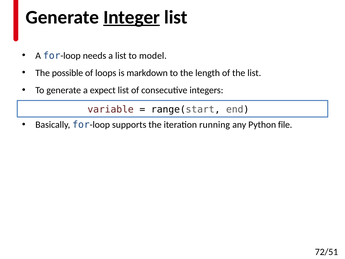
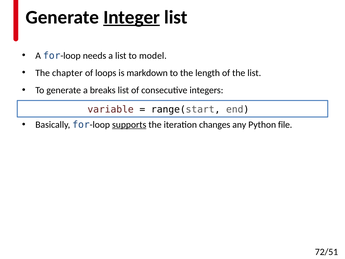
possible: possible -> chapter
expect: expect -> breaks
supports underline: none -> present
running: running -> changes
